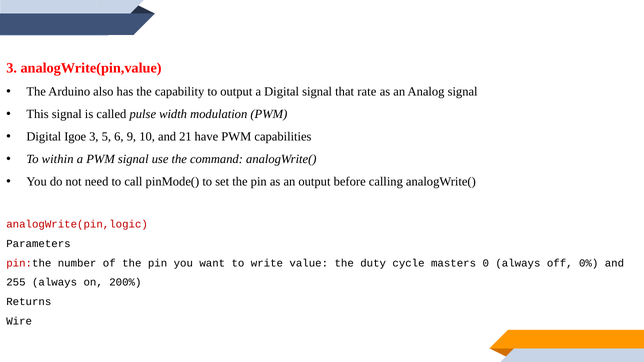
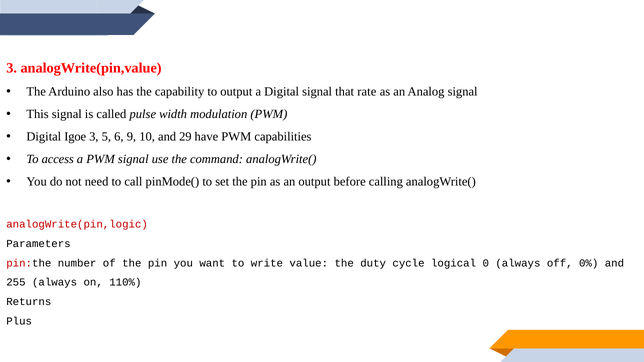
21: 21 -> 29
within: within -> access
masters: masters -> logical
200%: 200% -> 110%
Wire: Wire -> Plus
